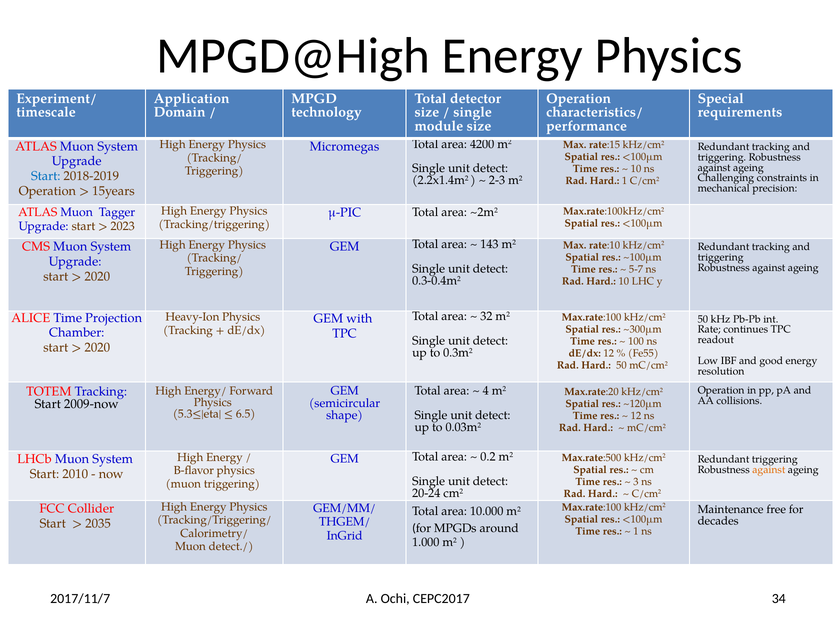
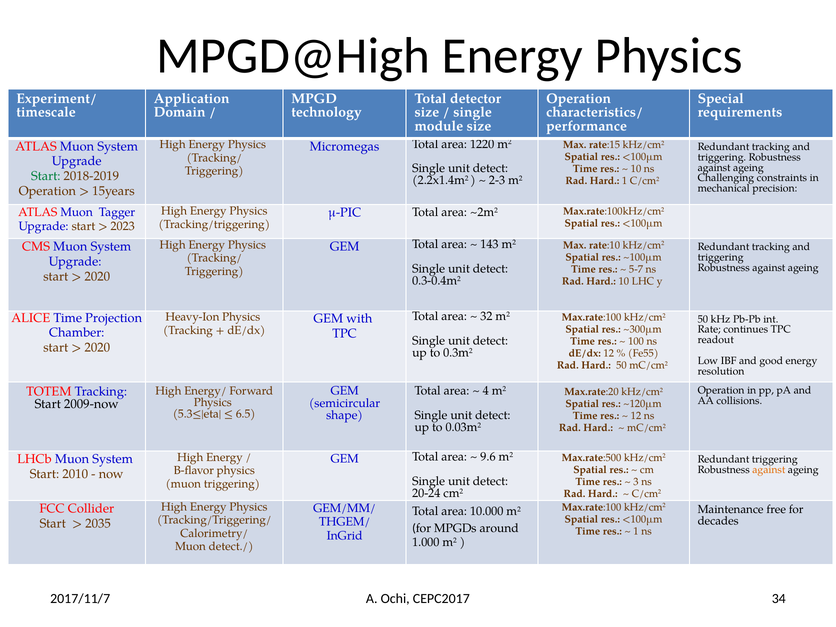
4200: 4200 -> 1220
Start at (46, 176) colour: blue -> green
0.2: 0.2 -> 9.6
